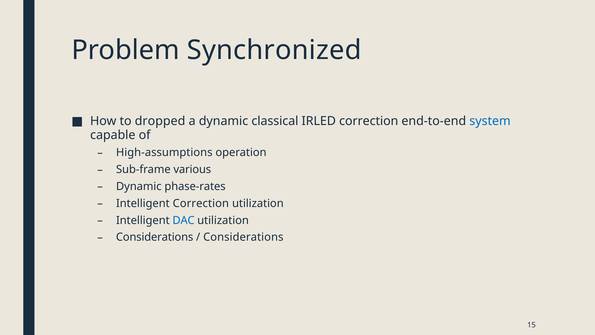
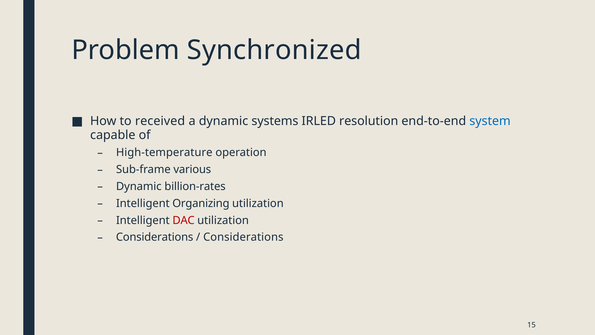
dropped: dropped -> received
classical: classical -> systems
IRLED correction: correction -> resolution
High-assumptions: High-assumptions -> High-temperature
phase-rates: phase-rates -> billion-rates
Intelligent Correction: Correction -> Organizing
DAC colour: blue -> red
